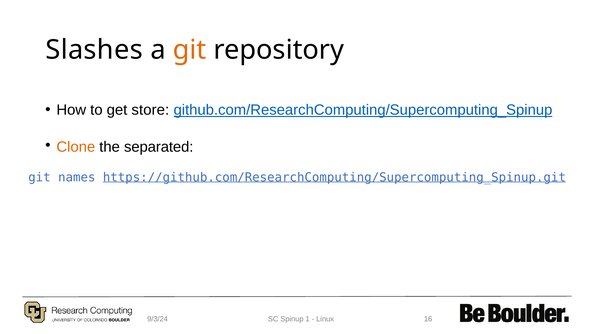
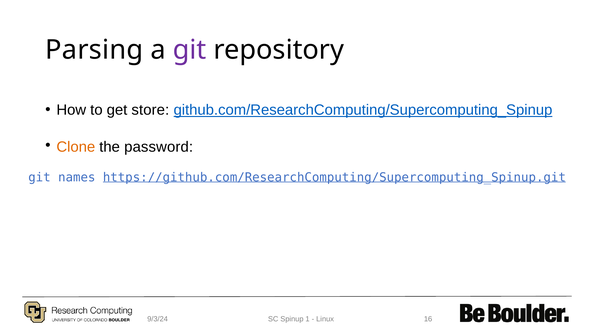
Slashes: Slashes -> Parsing
git at (190, 50) colour: orange -> purple
separated: separated -> password
